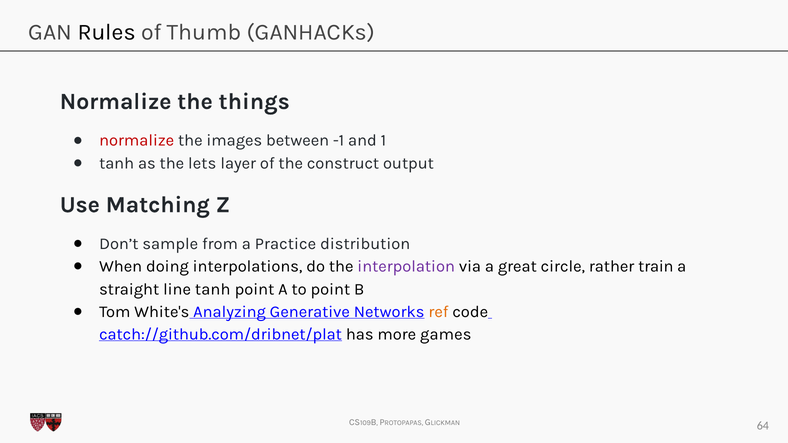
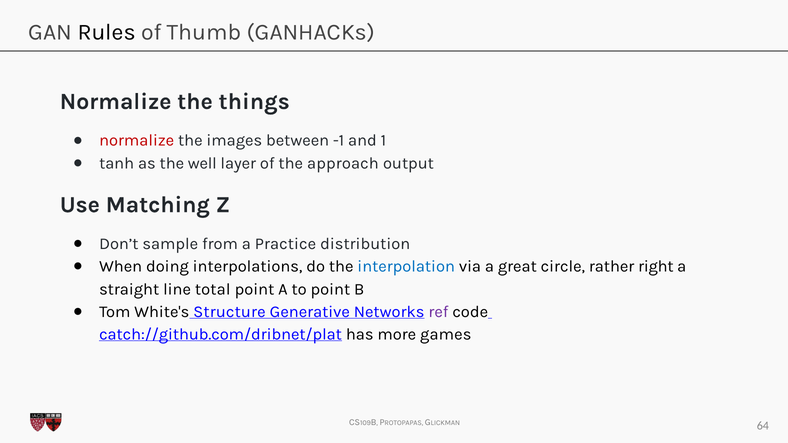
lets: lets -> well
construct: construct -> approach
interpolation colour: purple -> blue
train: train -> right
line tanh: tanh -> total
Analyzing: Analyzing -> Structure
ref colour: orange -> purple
